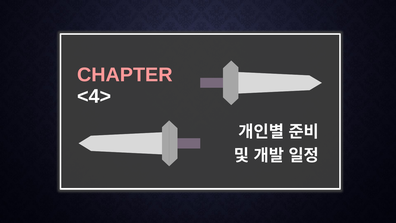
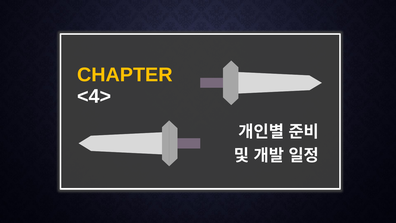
CHAPTER colour: pink -> yellow
